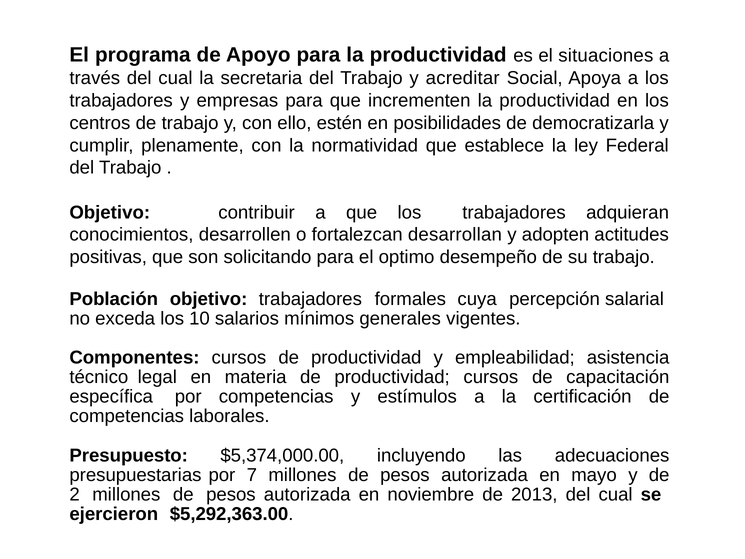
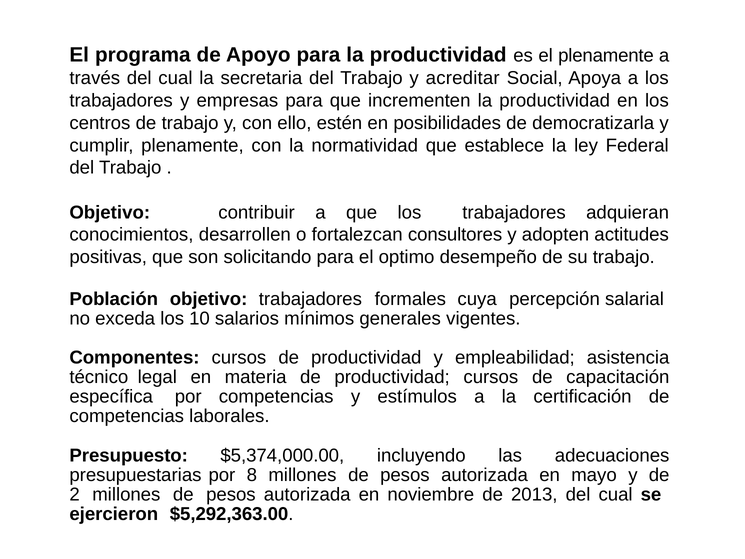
el situaciones: situaciones -> plenamente
desarrollan: desarrollan -> consultores
7: 7 -> 8
